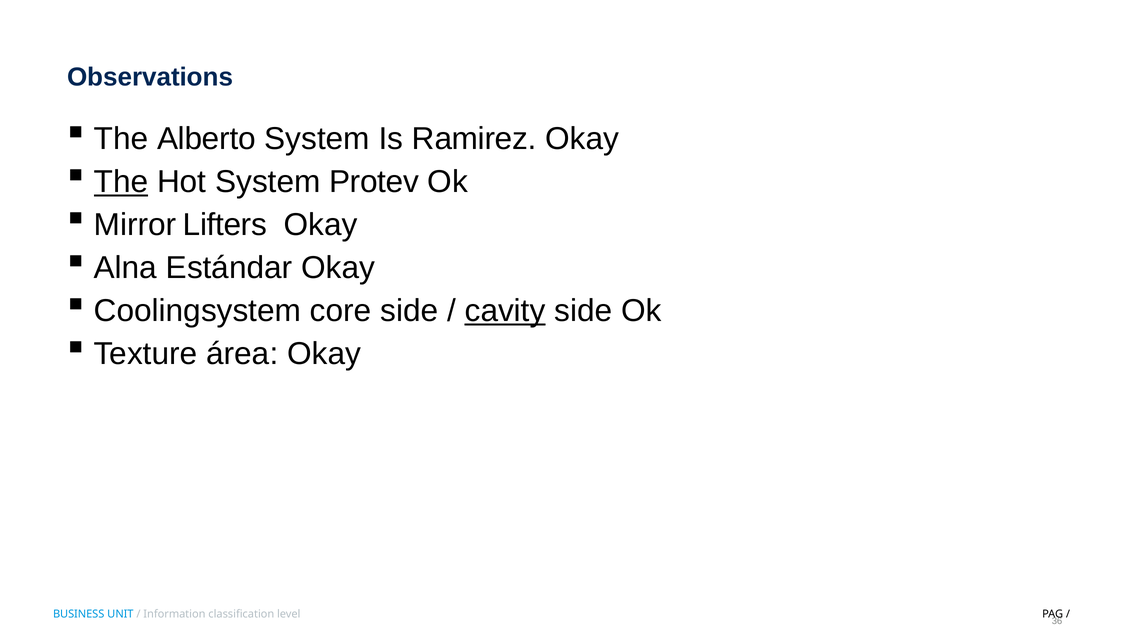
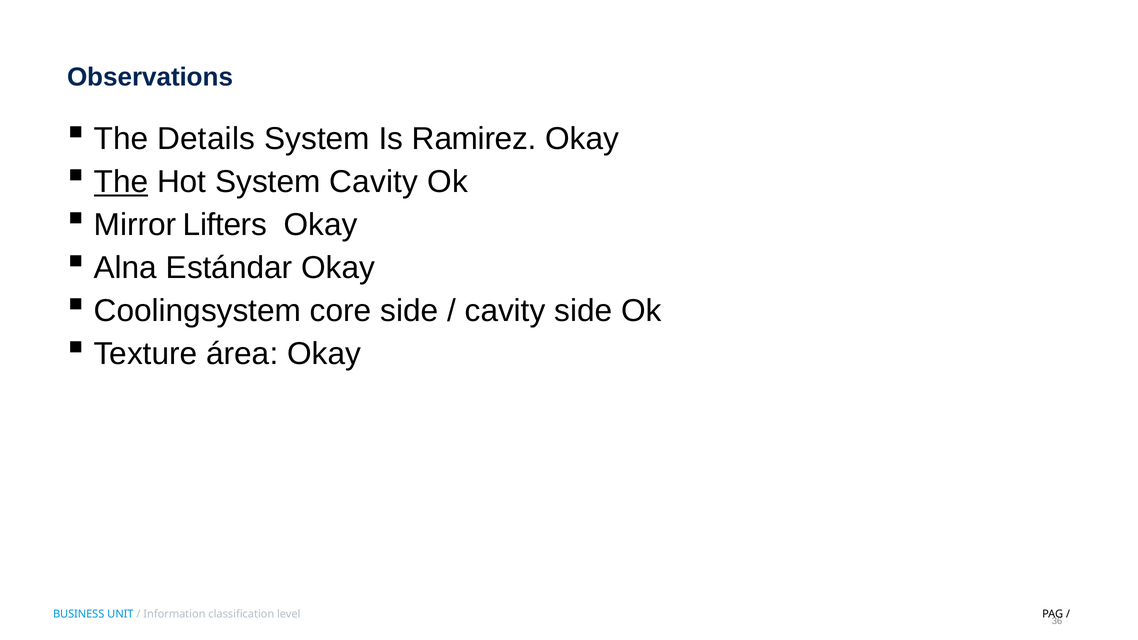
Alberto: Alberto -> Details
System Protev: Protev -> Cavity
cavity at (505, 311) underline: present -> none
